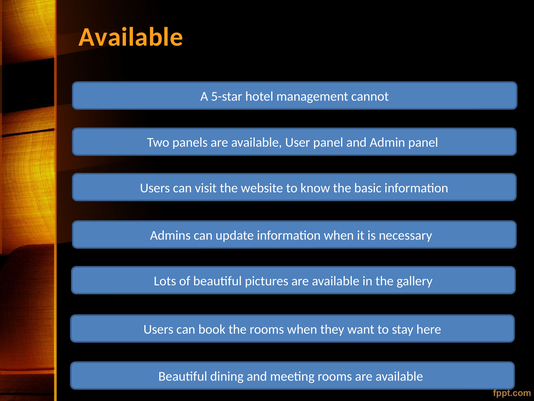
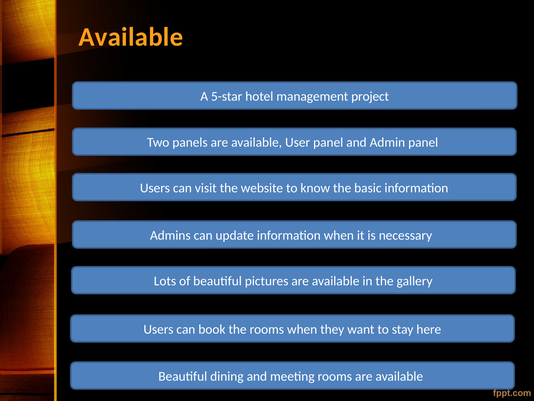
cannot: cannot -> project
